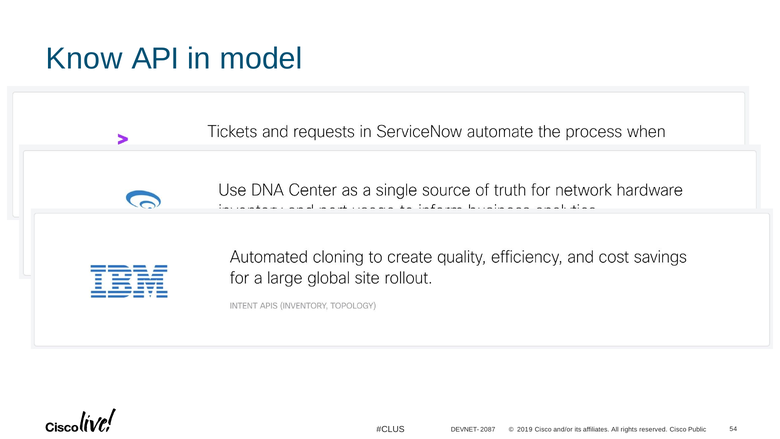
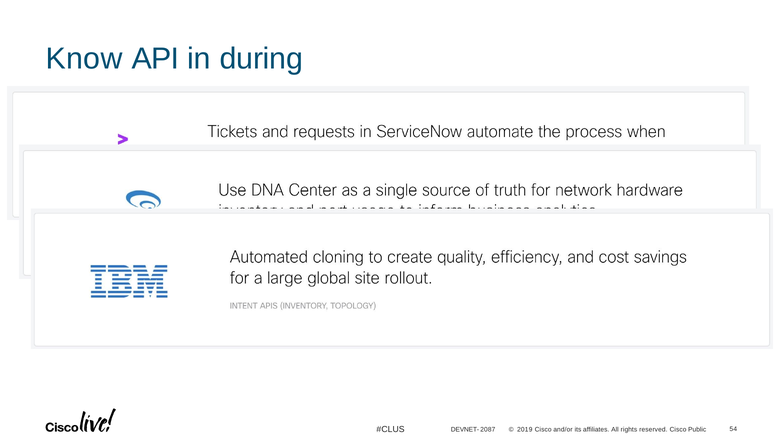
model: model -> during
